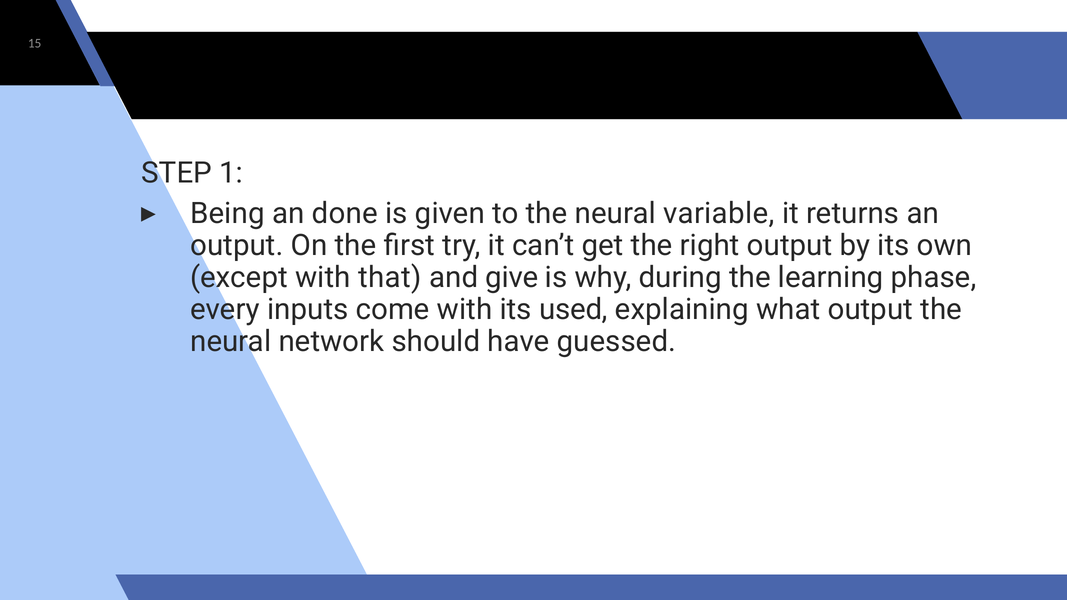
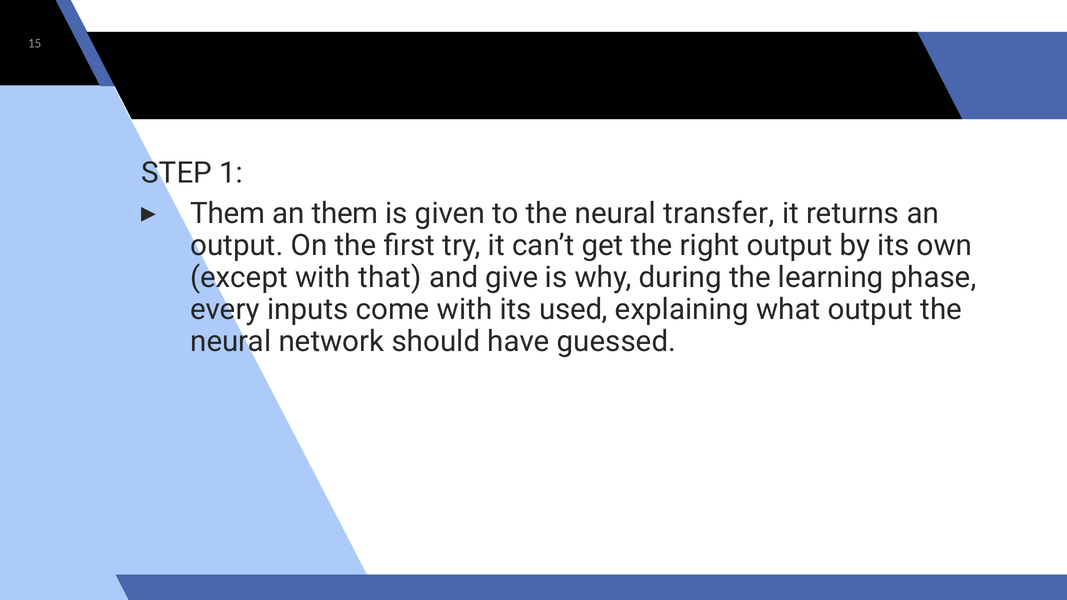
Being at (227, 214): Being -> Them
an done: done -> them
variable: variable -> transfer
